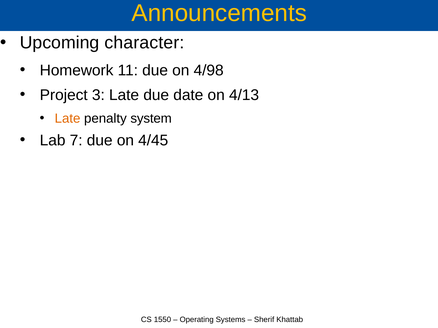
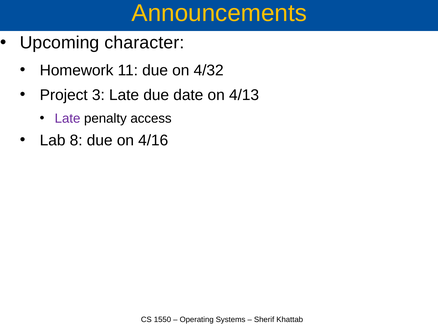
4/98: 4/98 -> 4/32
Late at (68, 119) colour: orange -> purple
system: system -> access
7: 7 -> 8
4/45: 4/45 -> 4/16
